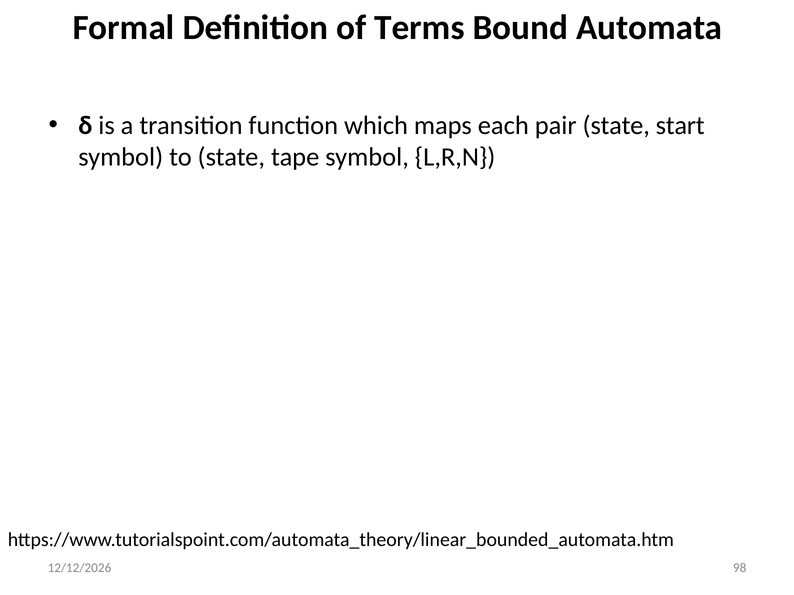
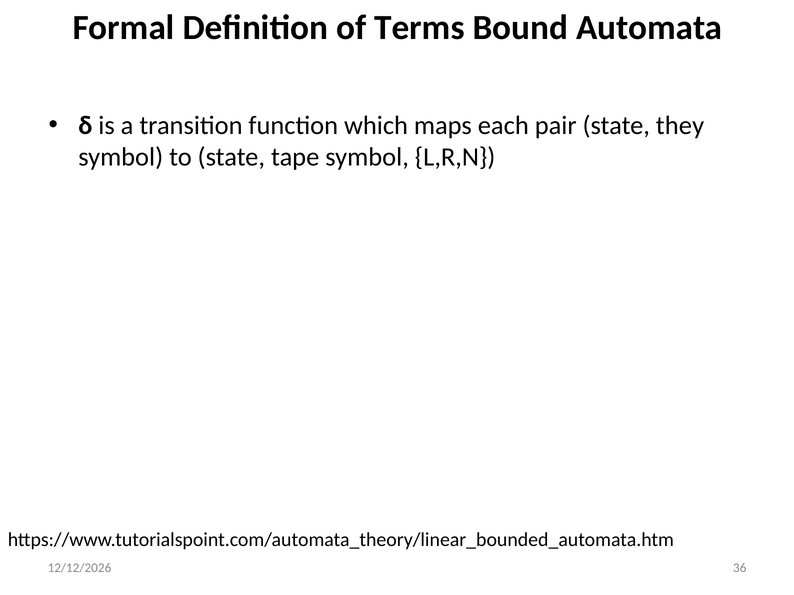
start: start -> they
98: 98 -> 36
